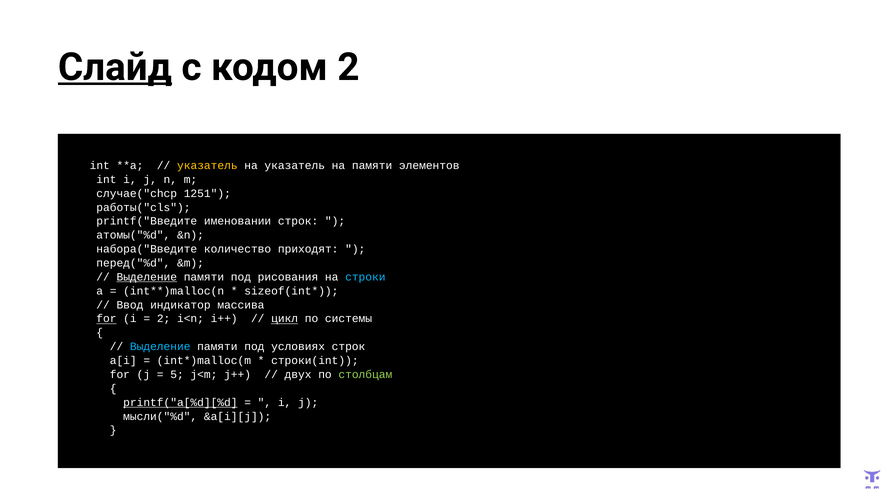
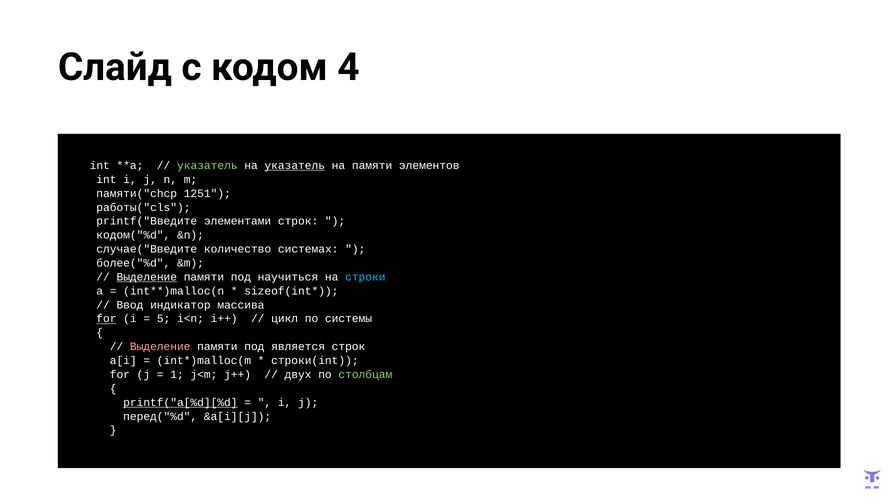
Слайд underline: present -> none
кодом 2: 2 -> 4
указатель at (207, 166) colour: yellow -> light green
указатель at (295, 166) underline: none -> present
случае("chcp: случае("chcp -> памяти("chcp
именовании: именовании -> элементами
атомы("%d: атомы("%d -> кодом("%d
набора("Введите: набора("Введите -> случае("Введите
приходят: приходят -> системах
перед("%d: перед("%d -> более("%d
рисования: рисования -> научиться
2 at (164, 319): 2 -> 5
цикл underline: present -> none
Выделение at (160, 347) colour: light blue -> pink
условиях: условиях -> является
5: 5 -> 1
мысли("%d: мысли("%d -> перед("%d
